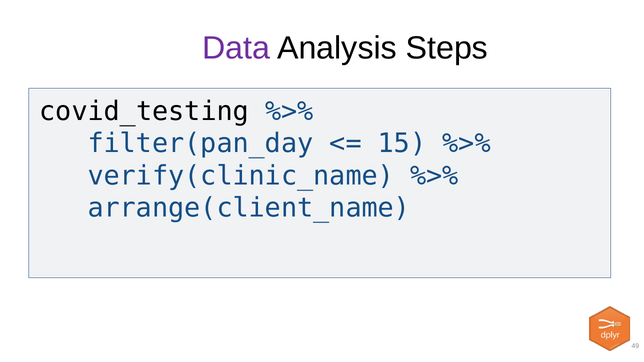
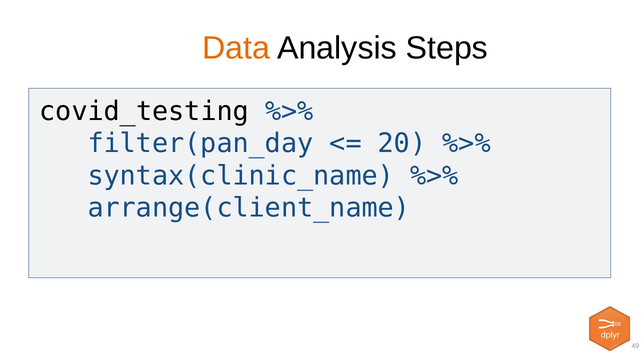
Data colour: purple -> orange
15: 15 -> 20
verify(clinic_name: verify(clinic_name -> syntax(clinic_name
